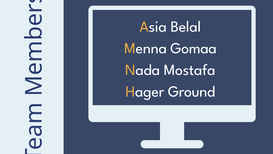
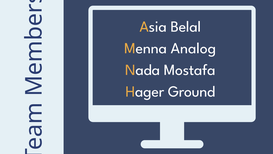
Gomaa: Gomaa -> Analog
